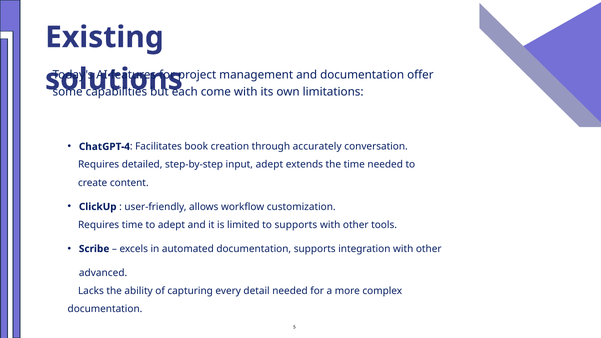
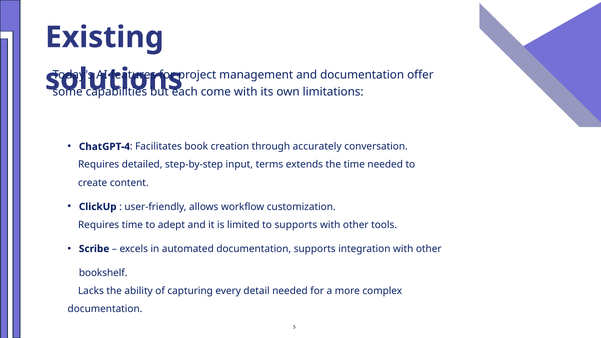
input adept: adept -> terms
advanced: advanced -> bookshelf
